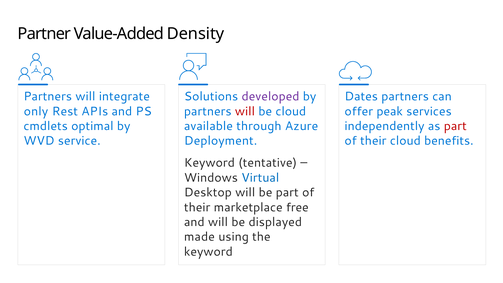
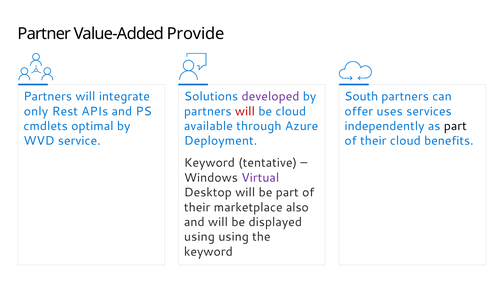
Density: Density -> Provide
Dates: Dates -> South
peak: peak -> uses
part at (455, 126) colour: red -> black
Virtual colour: blue -> purple
free: free -> also
made at (199, 237): made -> using
